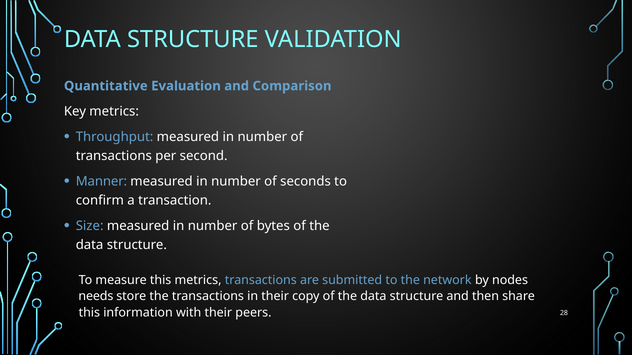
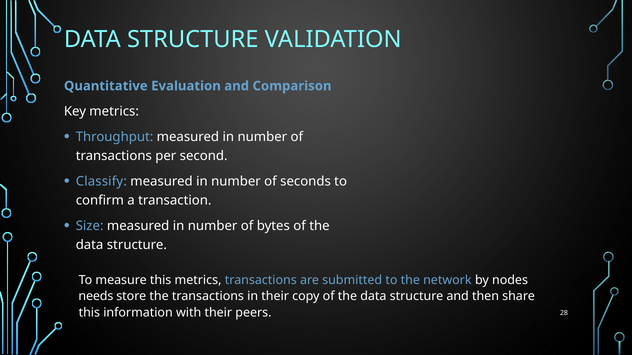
Manner: Manner -> Classify
